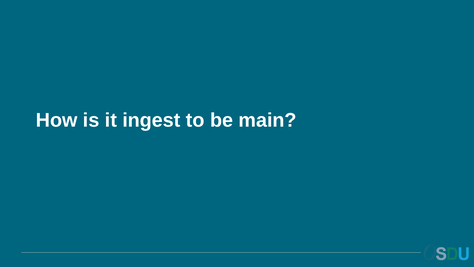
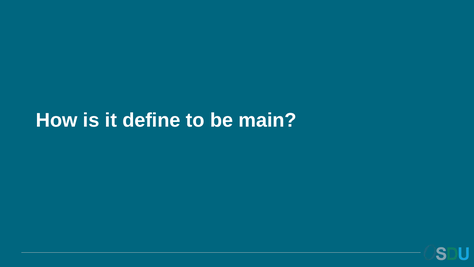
ingest: ingest -> define
